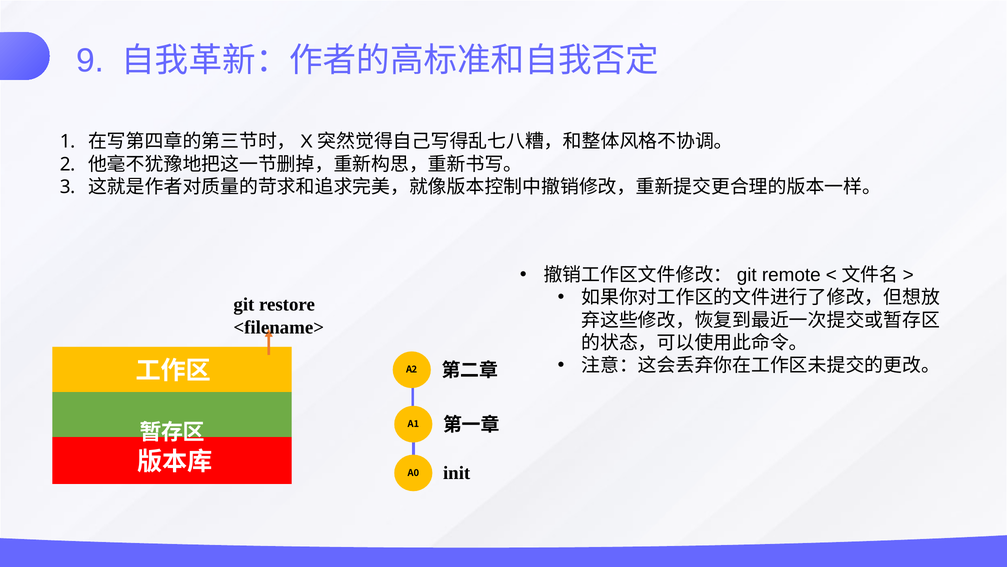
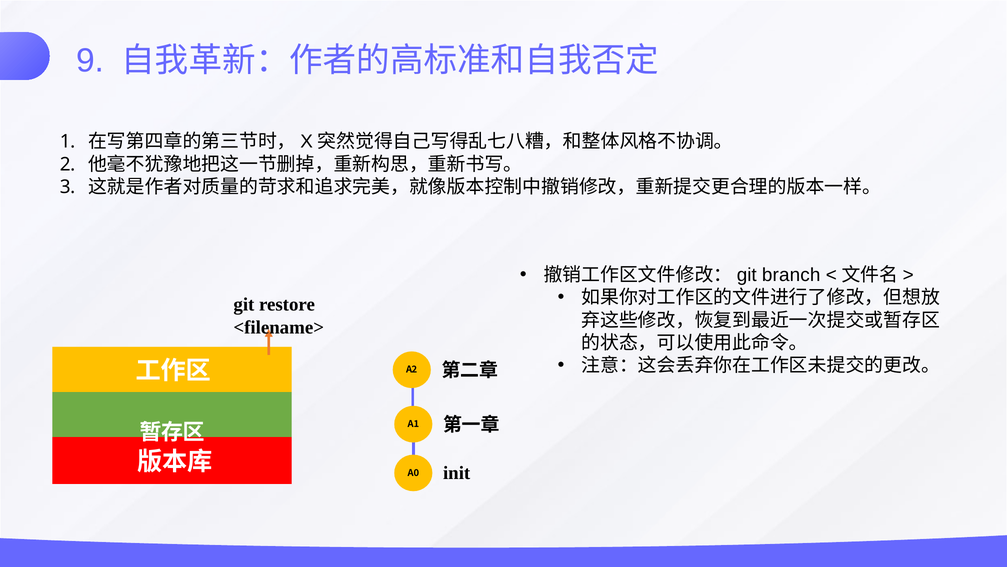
remote: remote -> branch
